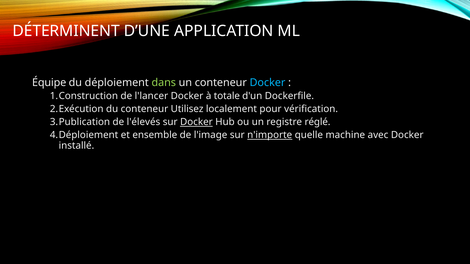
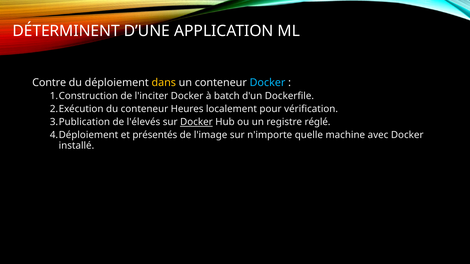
Équipe: Équipe -> Contre
dans colour: light green -> yellow
l'lancer: l'lancer -> l'inciter
totale: totale -> batch
Utilisez: Utilisez -> Heures
ensemble: ensemble -> présentés
n'importe underline: present -> none
